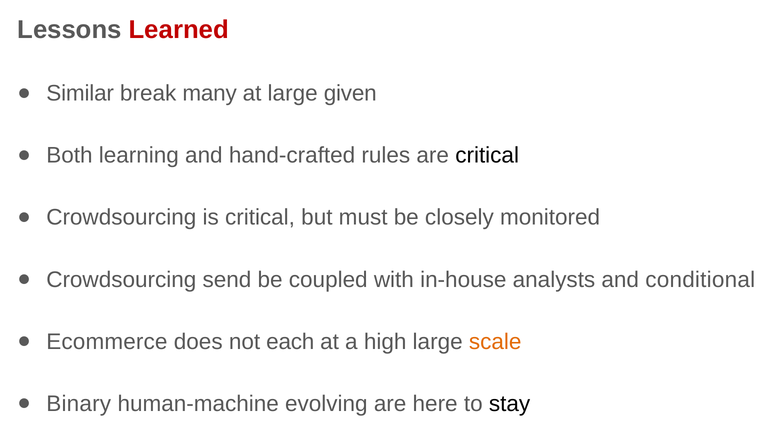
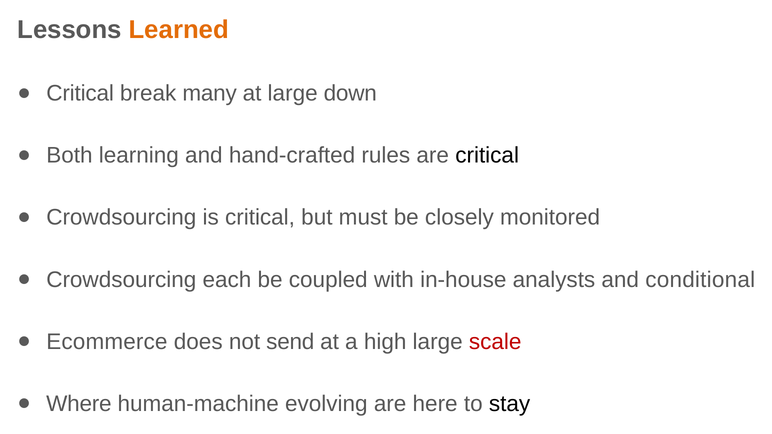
Learned colour: red -> orange
Similar at (80, 93): Similar -> Critical
given: given -> down
send: send -> each
each: each -> send
scale colour: orange -> red
Binary: Binary -> Where
